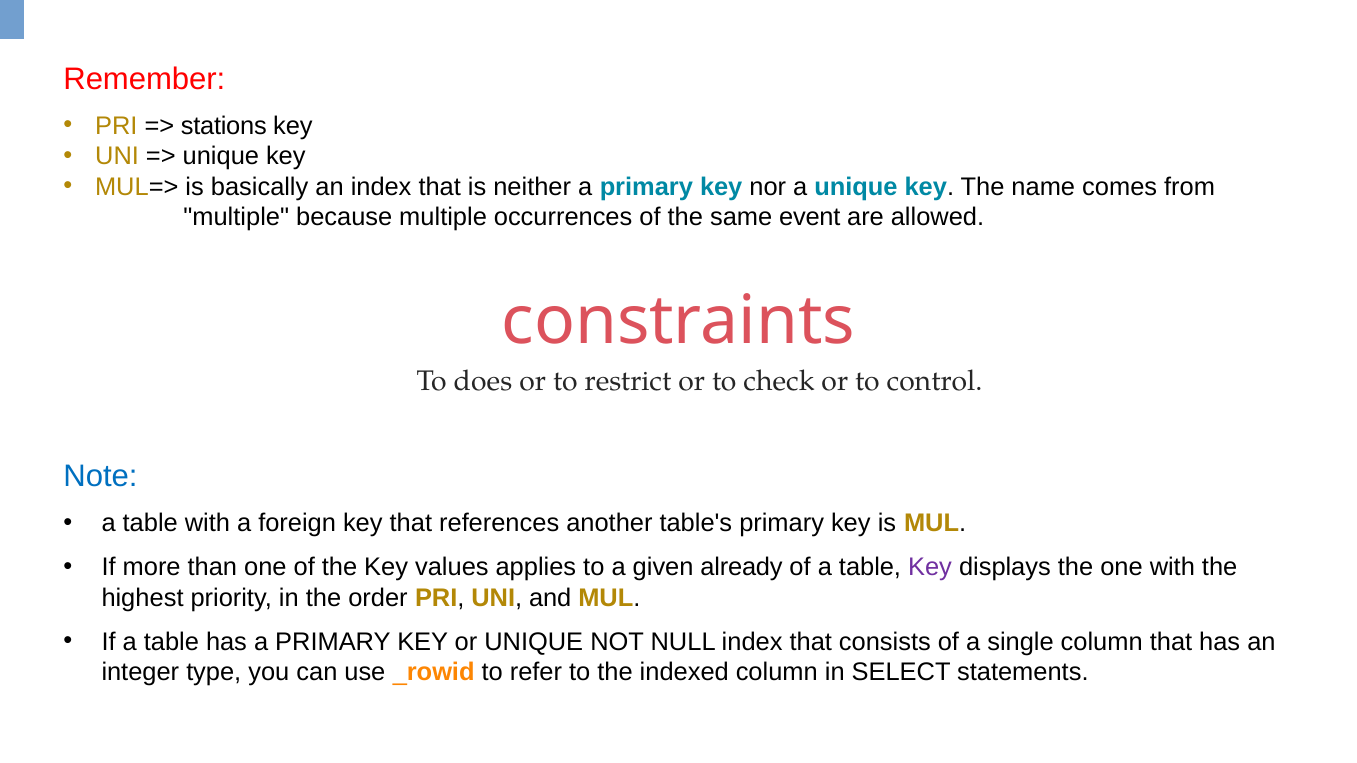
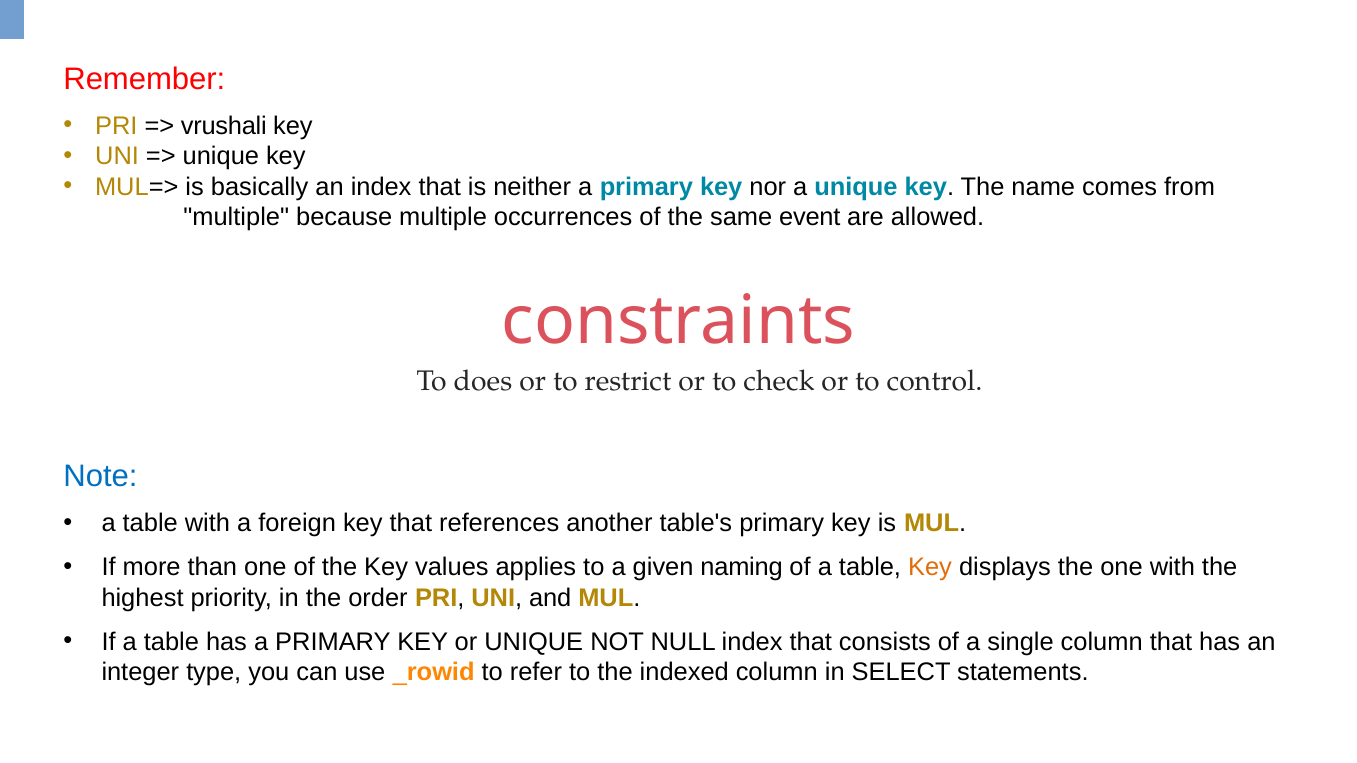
stations: stations -> vrushali
already: already -> naming
Key at (930, 567) colour: purple -> orange
